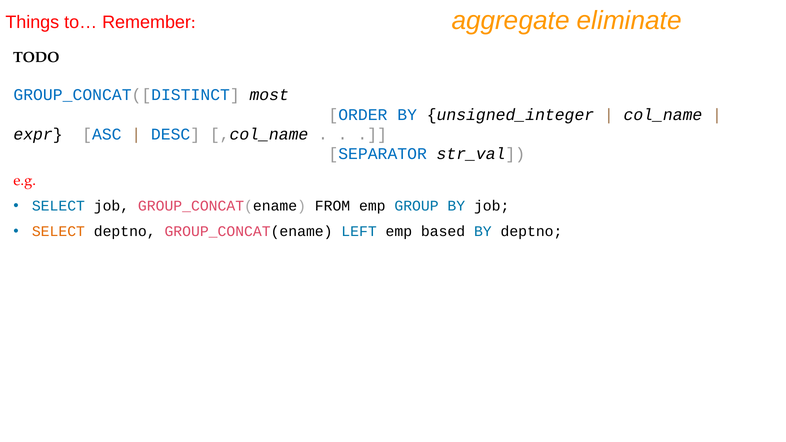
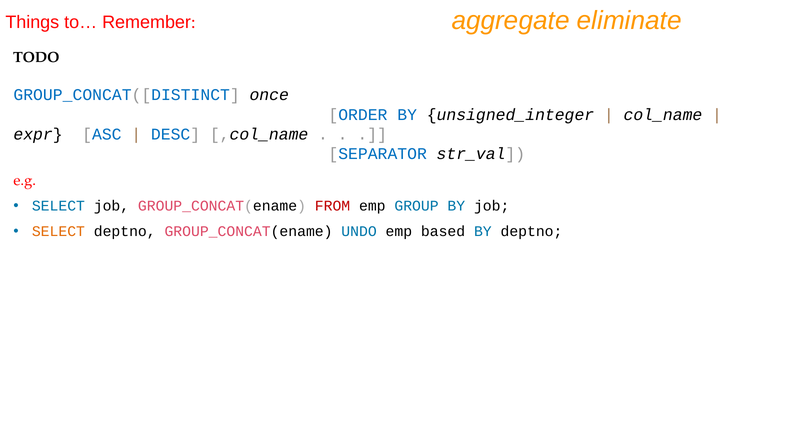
most: most -> once
FROM colour: black -> red
LEFT: LEFT -> UNDO
